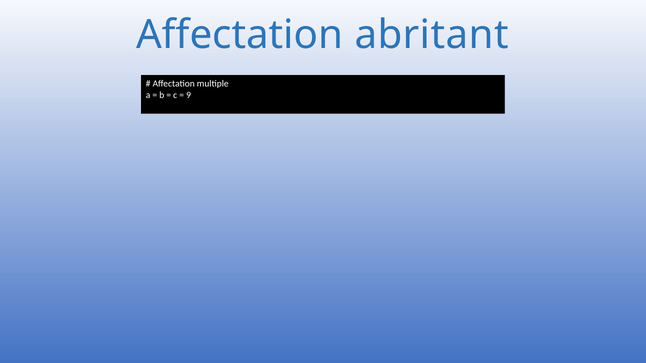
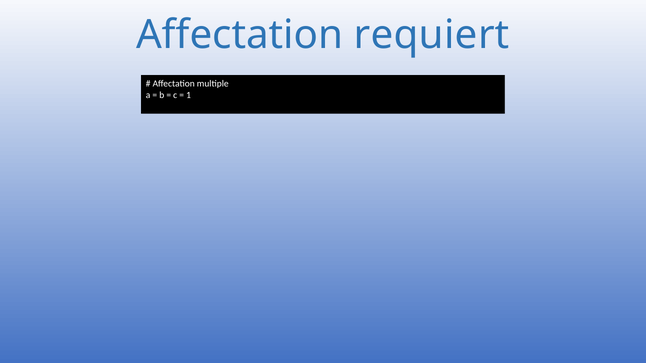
abritant: abritant -> requiert
9: 9 -> 1
